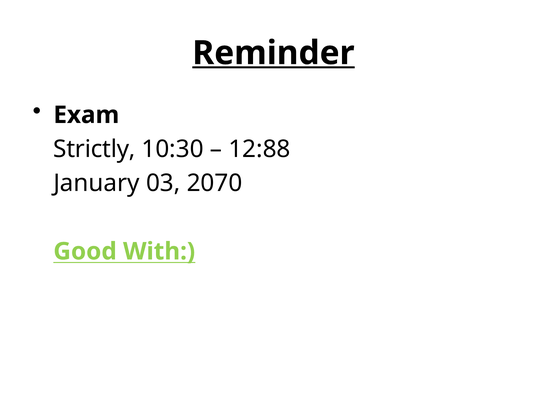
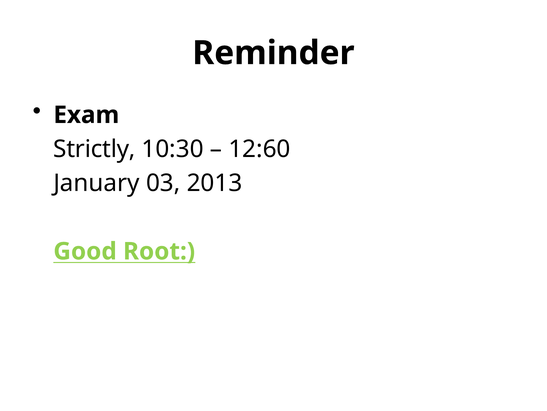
Reminder underline: present -> none
12:88: 12:88 -> 12:60
2070: 2070 -> 2013
With: With -> Root
